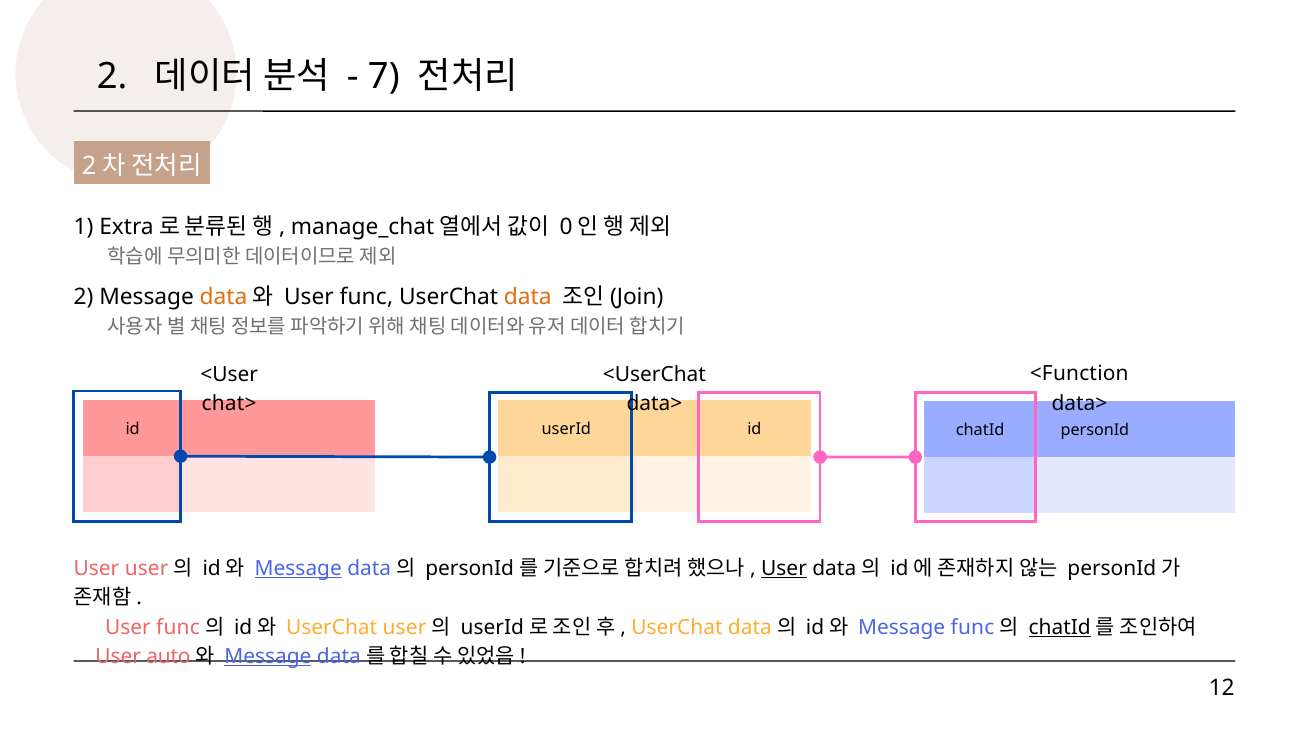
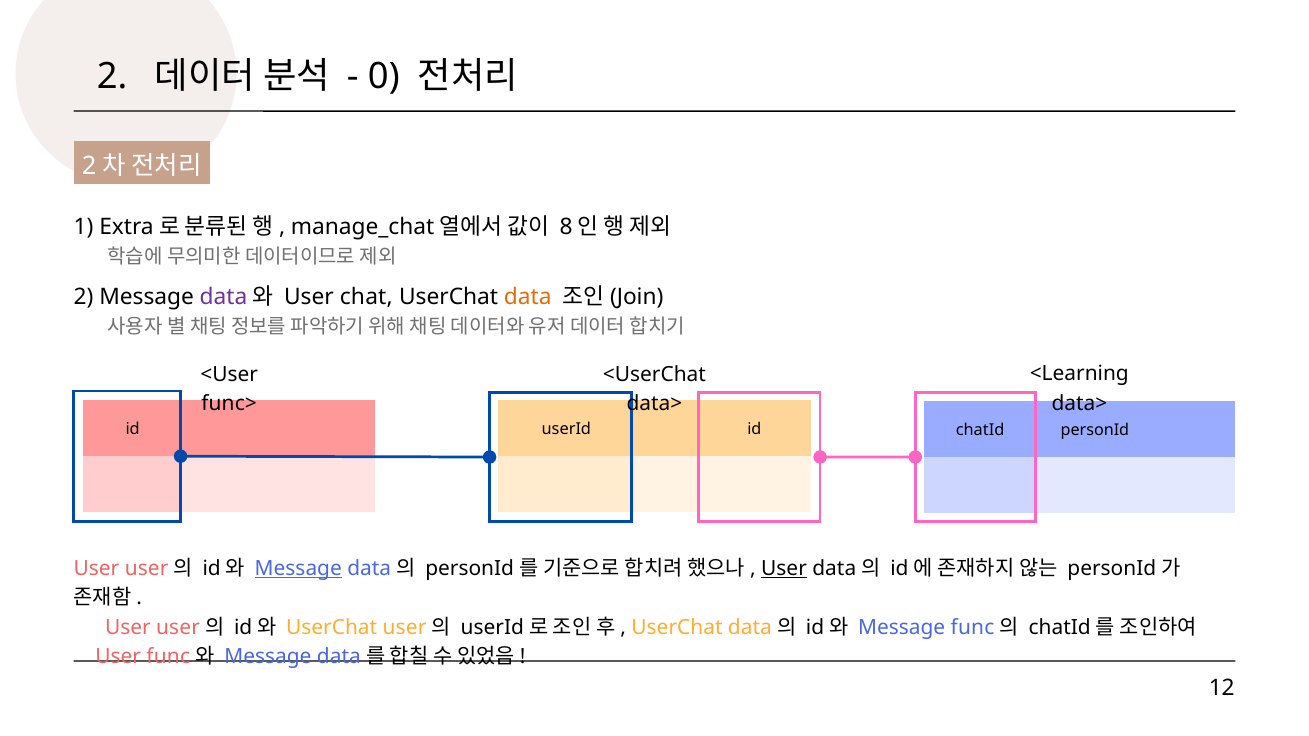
7: 7 -> 0
0: 0 -> 8
data at (224, 298) colour: orange -> purple
func at (366, 298): func -> chat
<Function: <Function -> <Learning
chat>: chat> -> func>
func at (178, 627): func -> user
chatId at (1060, 627) underline: present -> none
User auto: auto -> func
Message at (268, 657) underline: present -> none
